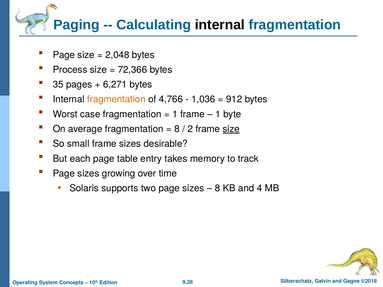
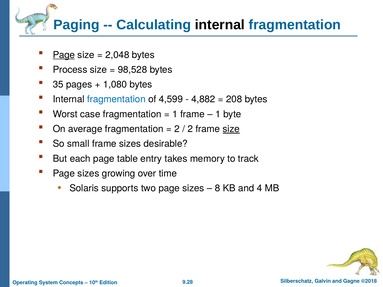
Page at (64, 55) underline: none -> present
72,366: 72,366 -> 98,528
6,271: 6,271 -> 1,080
fragmentation at (116, 99) colour: orange -> blue
4,766: 4,766 -> 4,599
1,036: 1,036 -> 4,882
912: 912 -> 208
8 at (177, 129): 8 -> 2
